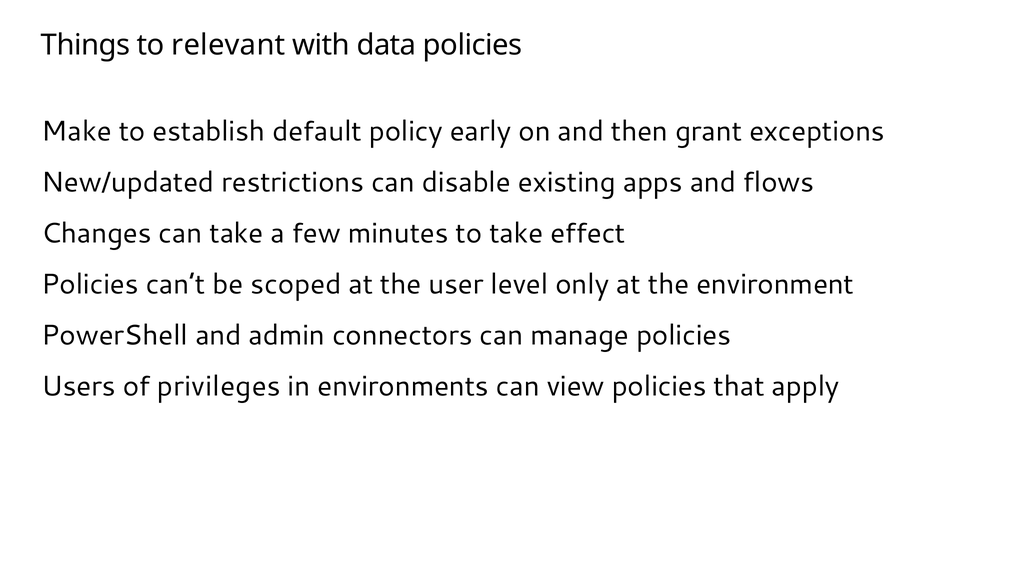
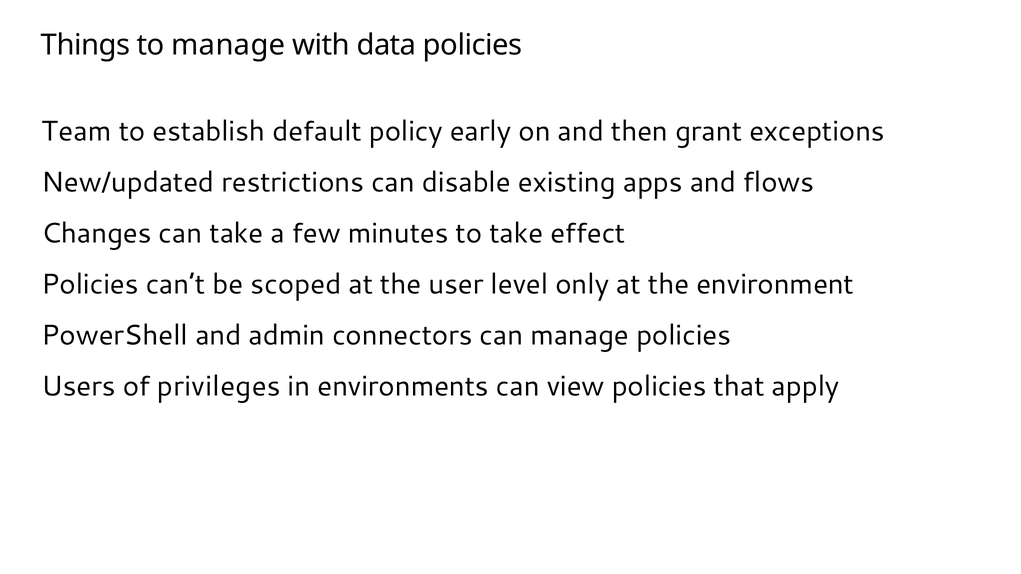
to relevant: relevant -> manage
Make: Make -> Team
